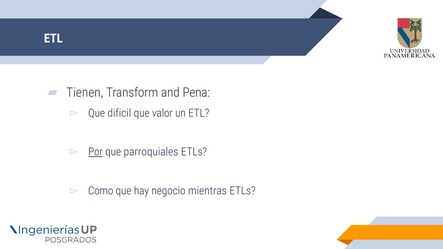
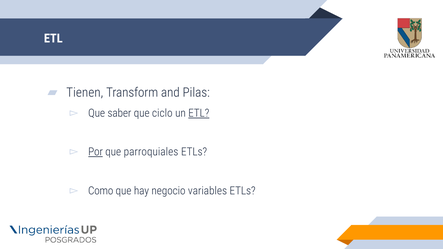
Pena: Pena -> Pilas
dificil: dificil -> saber
valor: valor -> ciclo
ETL at (199, 113) underline: none -> present
mientras: mientras -> variables
